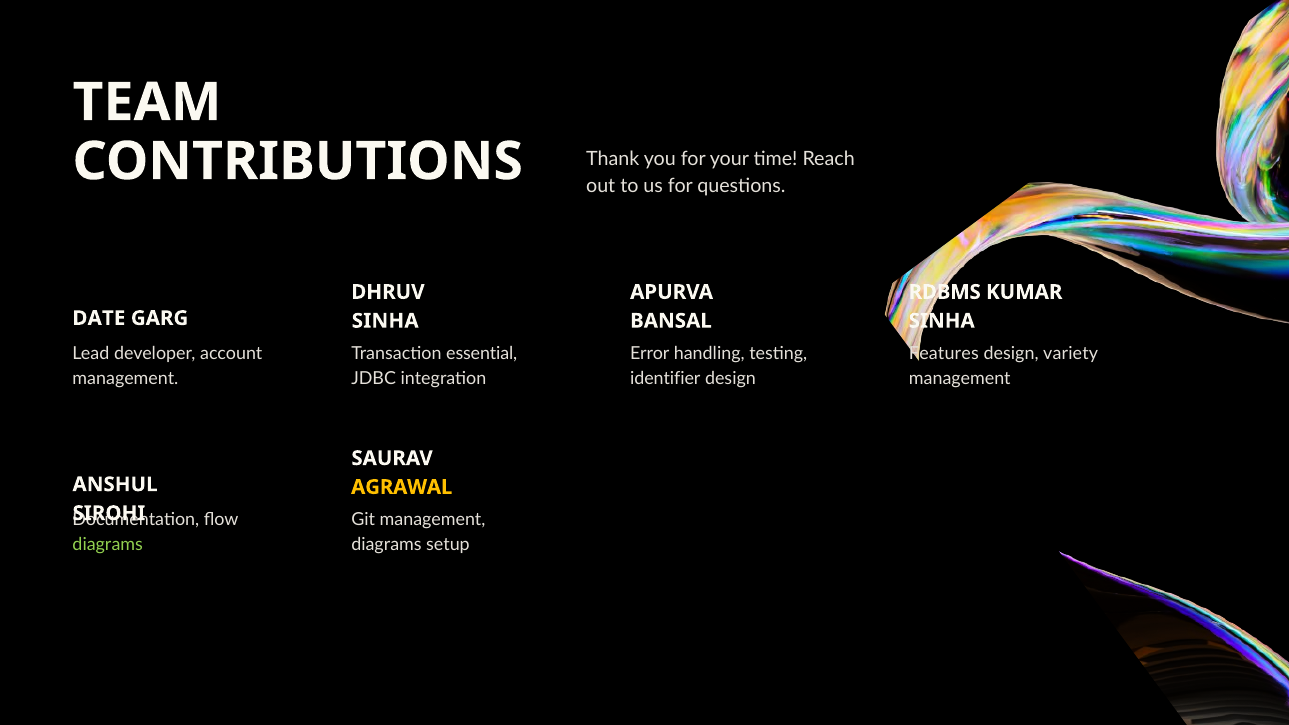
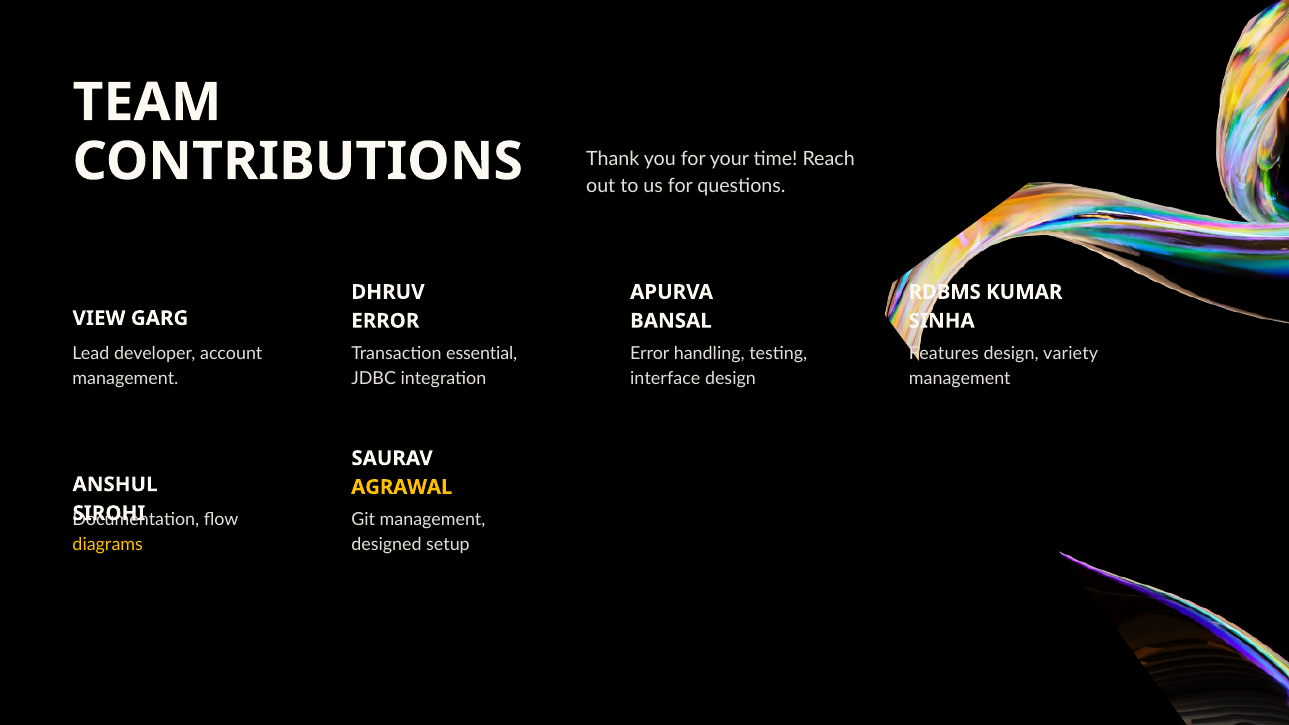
DATE: DATE -> VIEW
SINHA at (385, 321): SINHA -> ERROR
identifier: identifier -> interface
diagrams at (108, 545) colour: light green -> yellow
diagrams at (386, 545): diagrams -> designed
